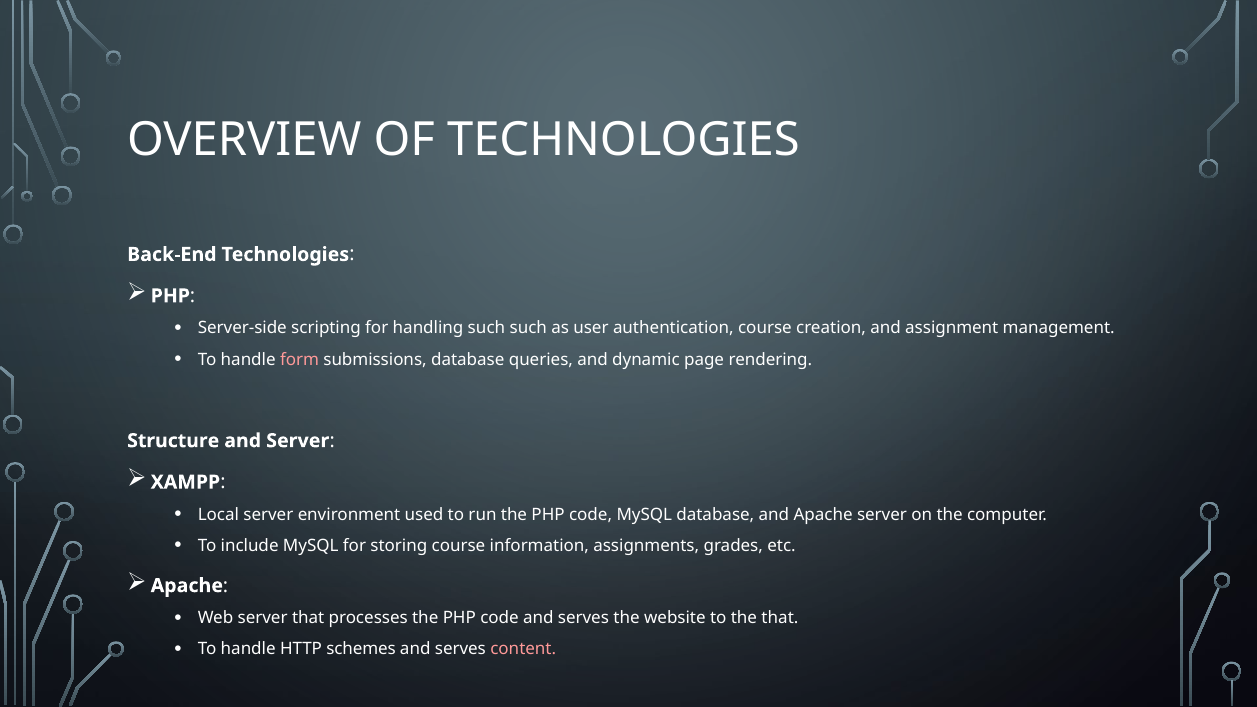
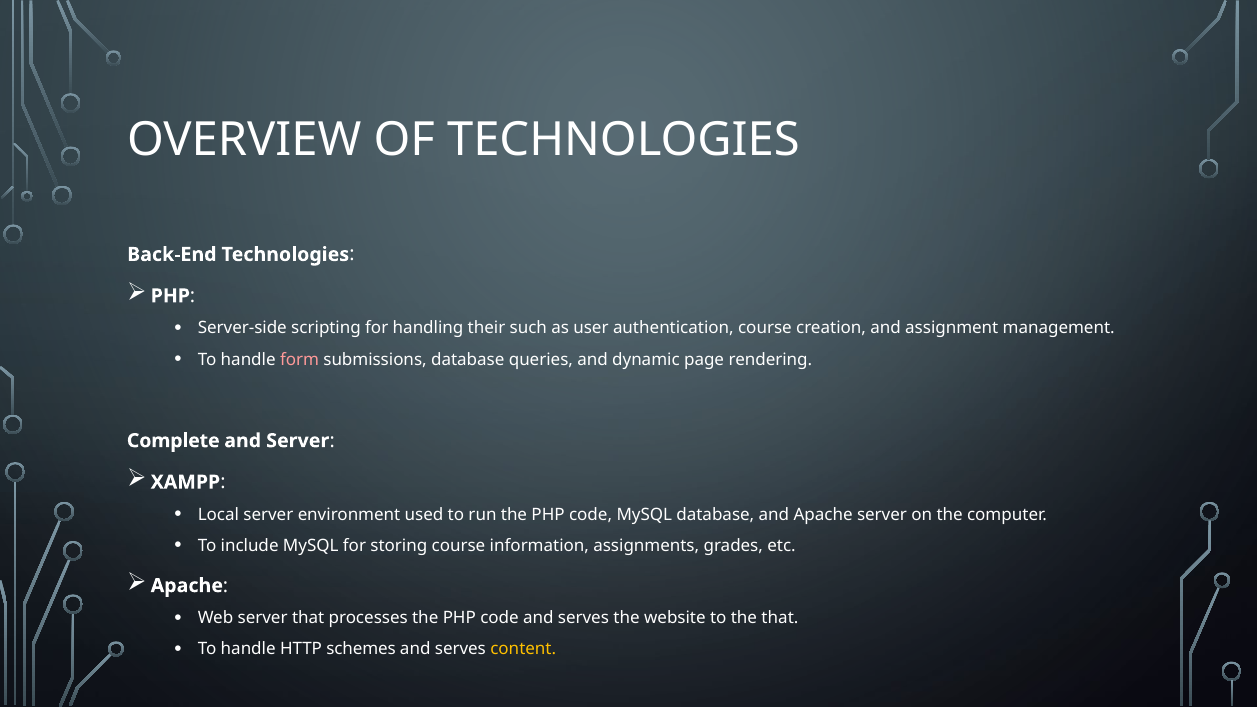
handling such: such -> their
Structure: Structure -> Complete
content colour: pink -> yellow
